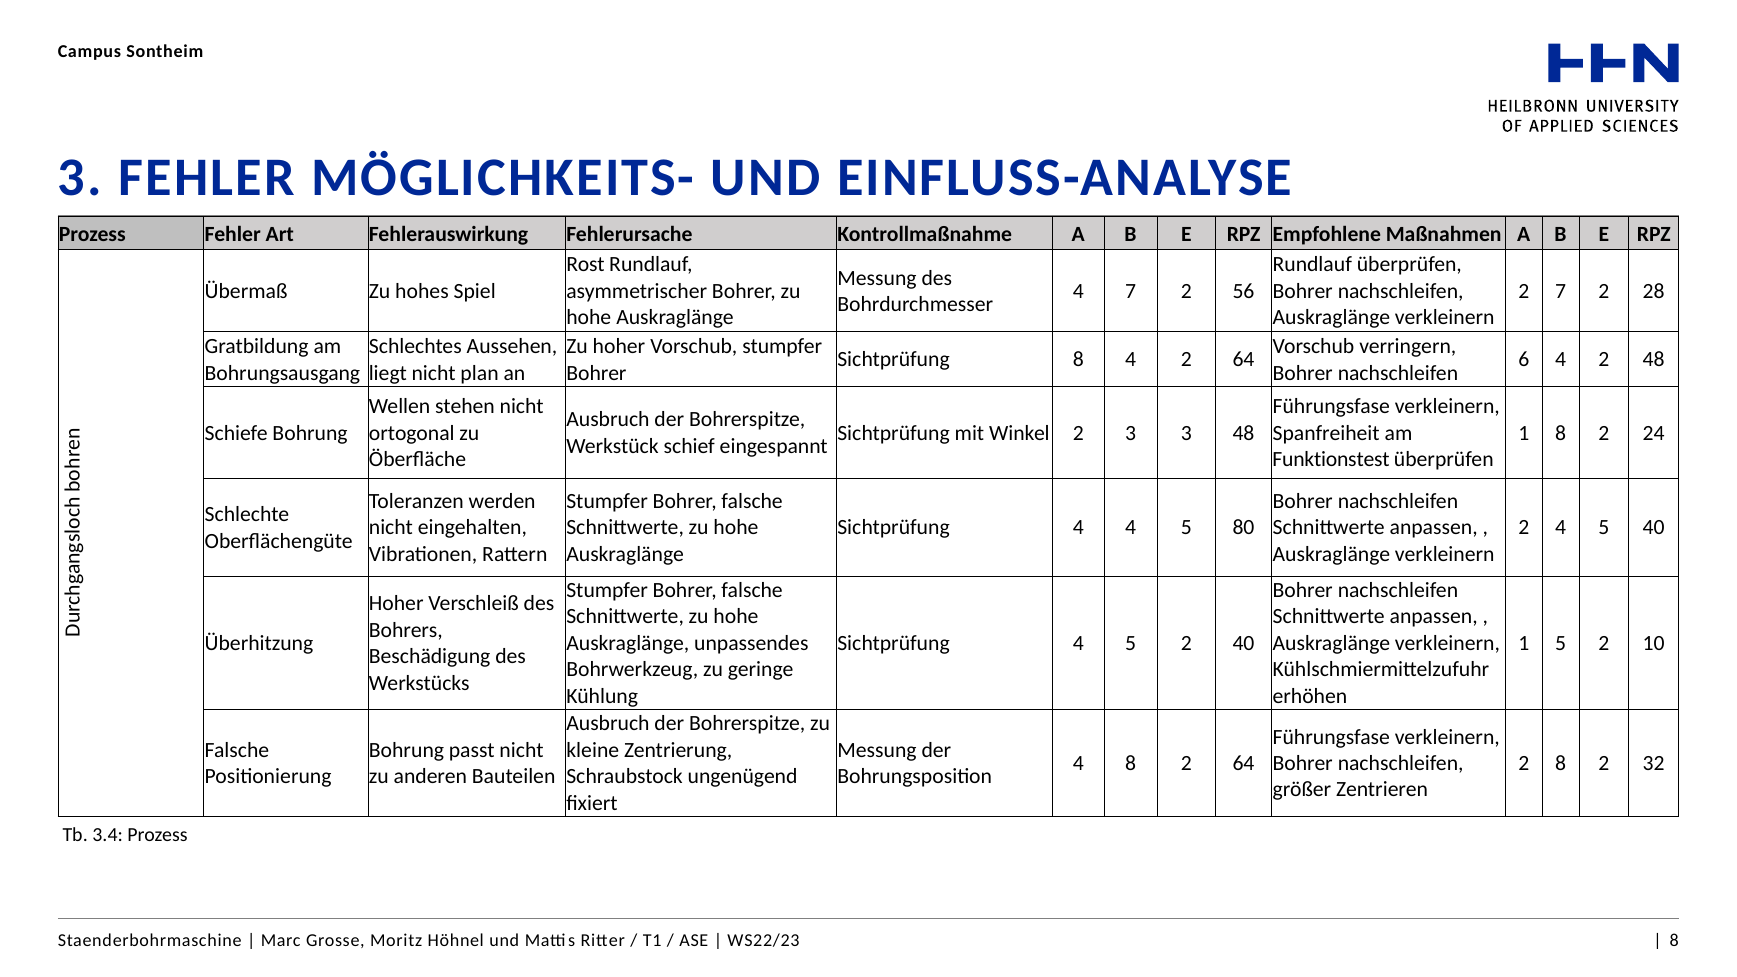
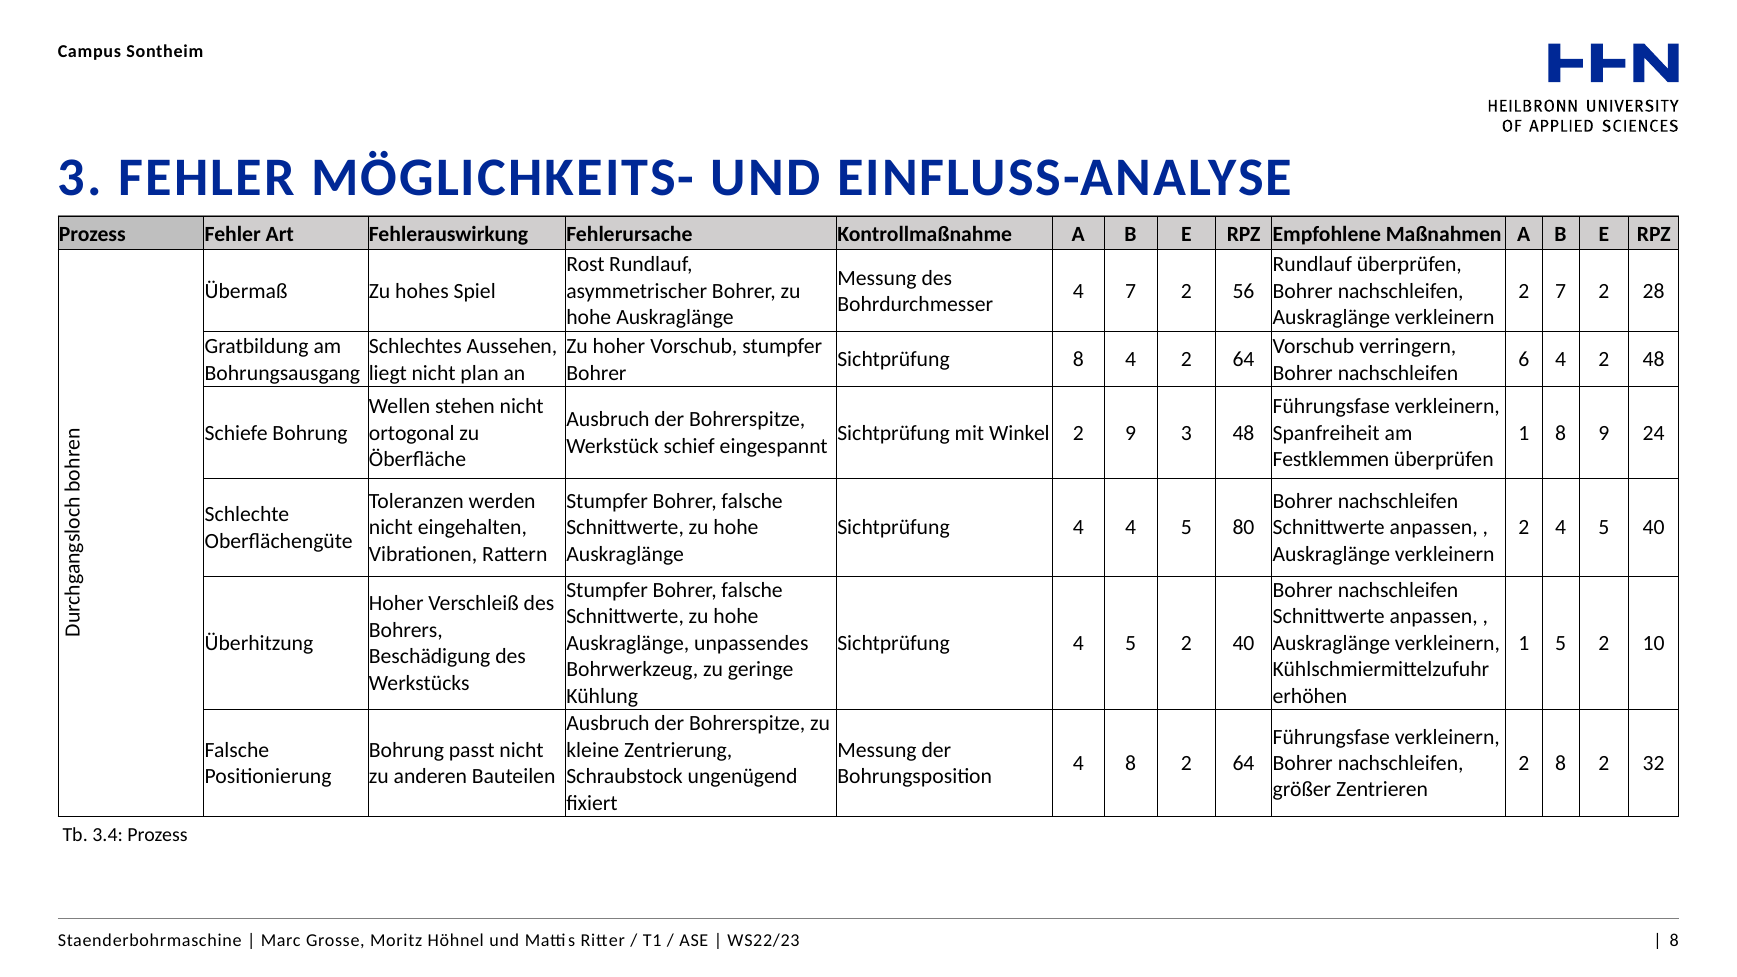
2 3: 3 -> 9
1 8 2: 2 -> 9
Funktionstest: Funktionstest -> Festklemmen
